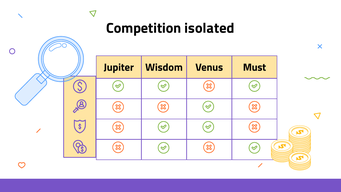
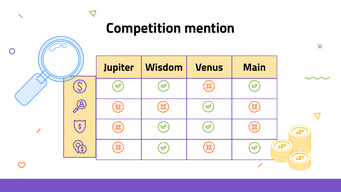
isolated: isolated -> mention
Must: Must -> Main
